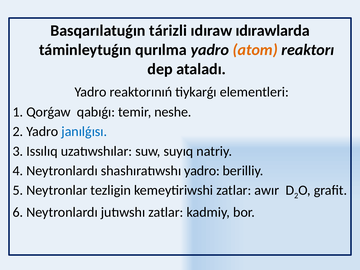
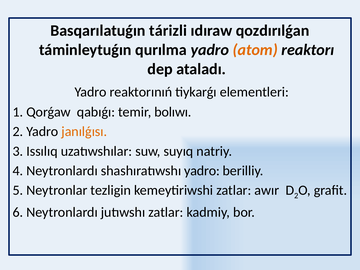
ıdırawlarda: ıdırawlarda -> qozdırılǵan
neshe: neshe -> bolıwı
janılǵısı colour: blue -> orange
